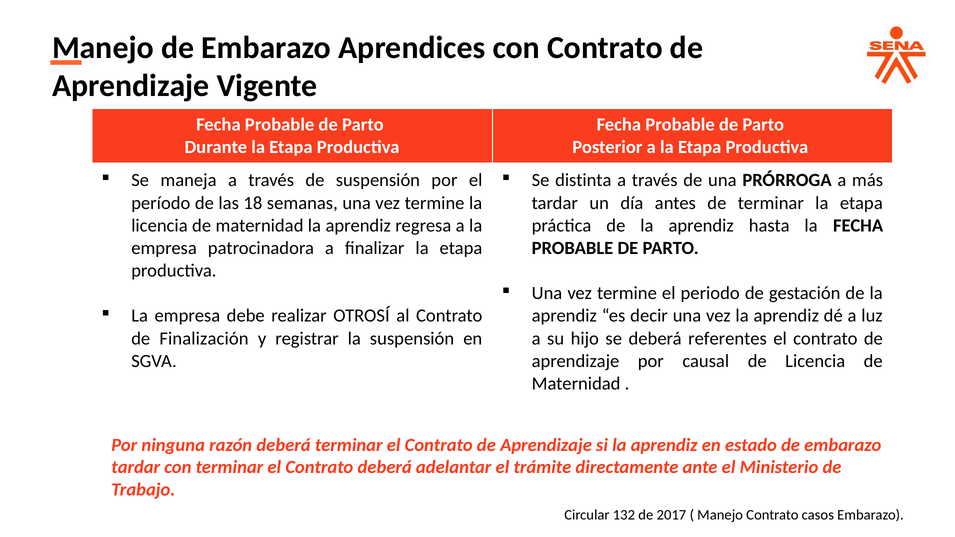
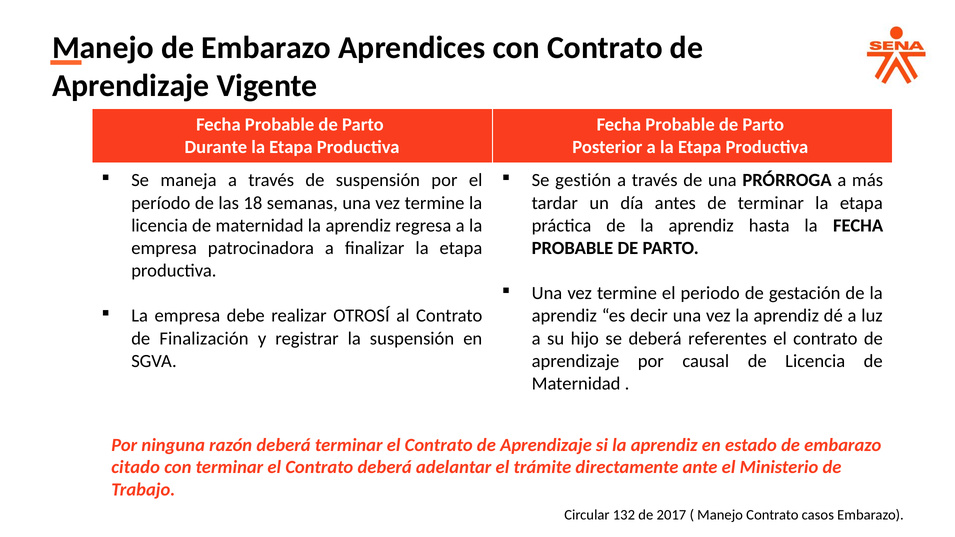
distinta: distinta -> gestión
tardar at (136, 468): tardar -> citado
